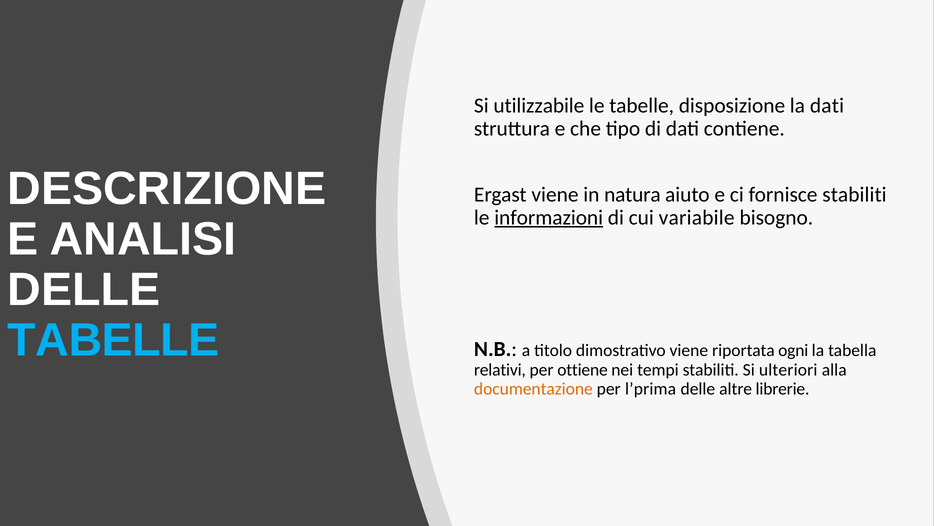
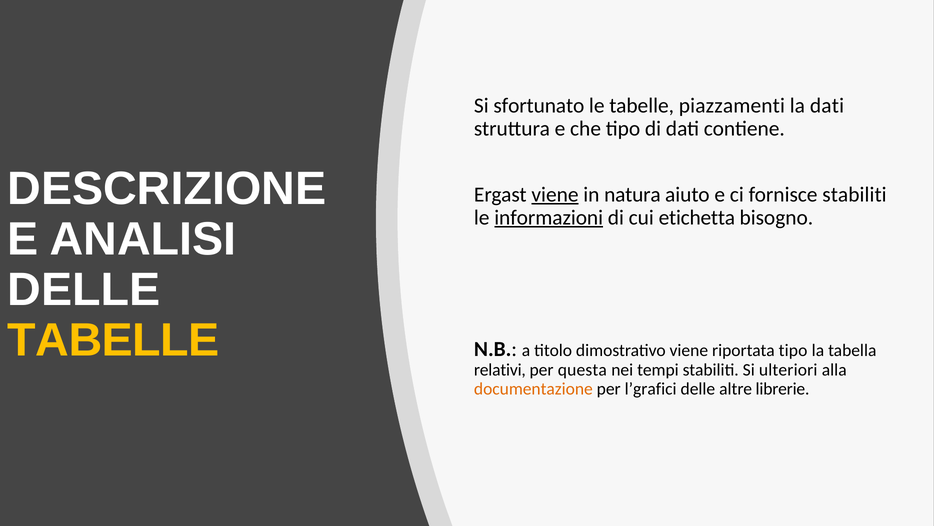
utilizzabile: utilizzabile -> sfortunato
disposizione: disposizione -> piazzamenti
viene at (555, 194) underline: none -> present
variabile: variabile -> etichetta
TABELLE at (113, 340) colour: light blue -> yellow
riportata ogni: ogni -> tipo
ottiene: ottiene -> questa
l’prima: l’prima -> l’grafici
